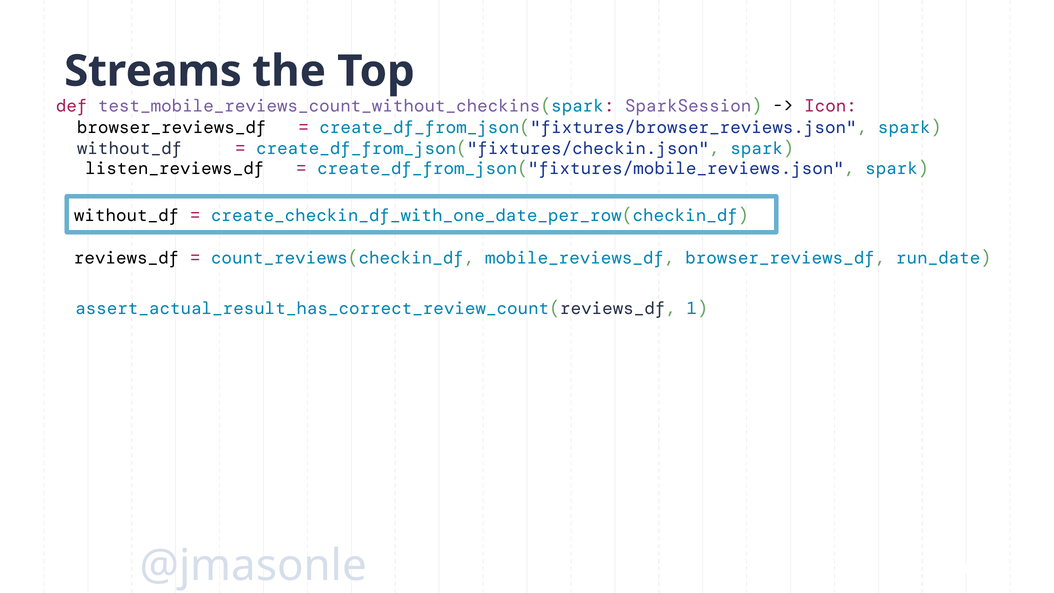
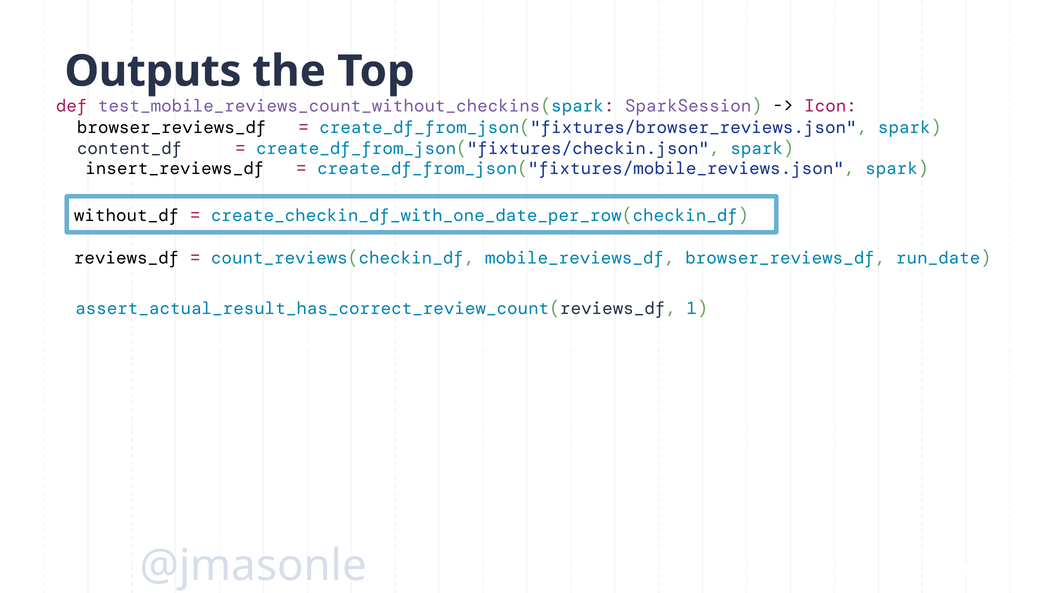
Streams: Streams -> Outputs
without_df at (130, 148): without_df -> content_df
listen_reviews_df: listen_reviews_df -> insert_reviews_df
